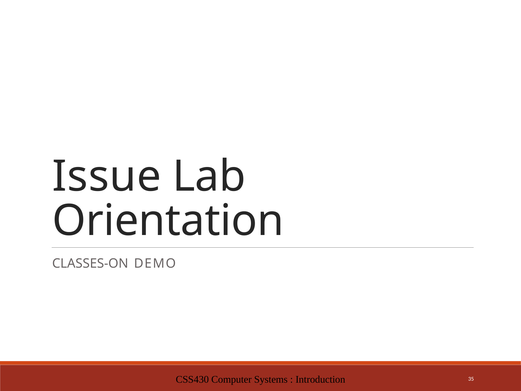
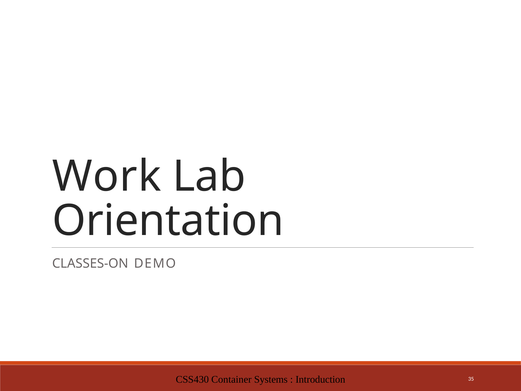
Issue: Issue -> Work
Computer: Computer -> Container
